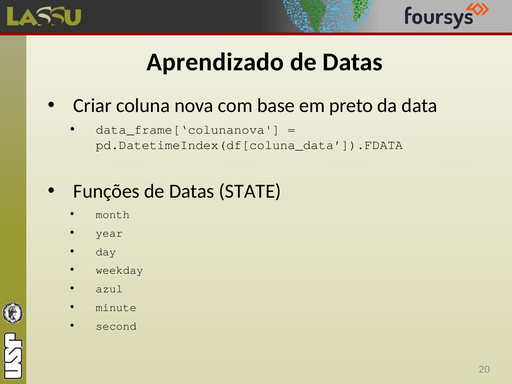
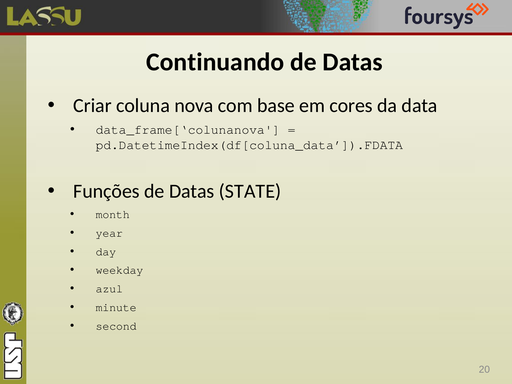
Aprendizado: Aprendizado -> Continuando
preto: preto -> cores
